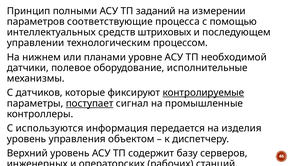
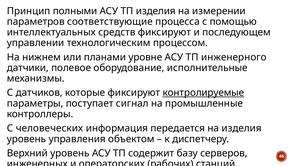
ТП заданий: заданий -> изделия
средств штриховых: штриховых -> фиксируют
необходимой: необходимой -> инженерного
поступает underline: present -> none
используются: используются -> человеческих
